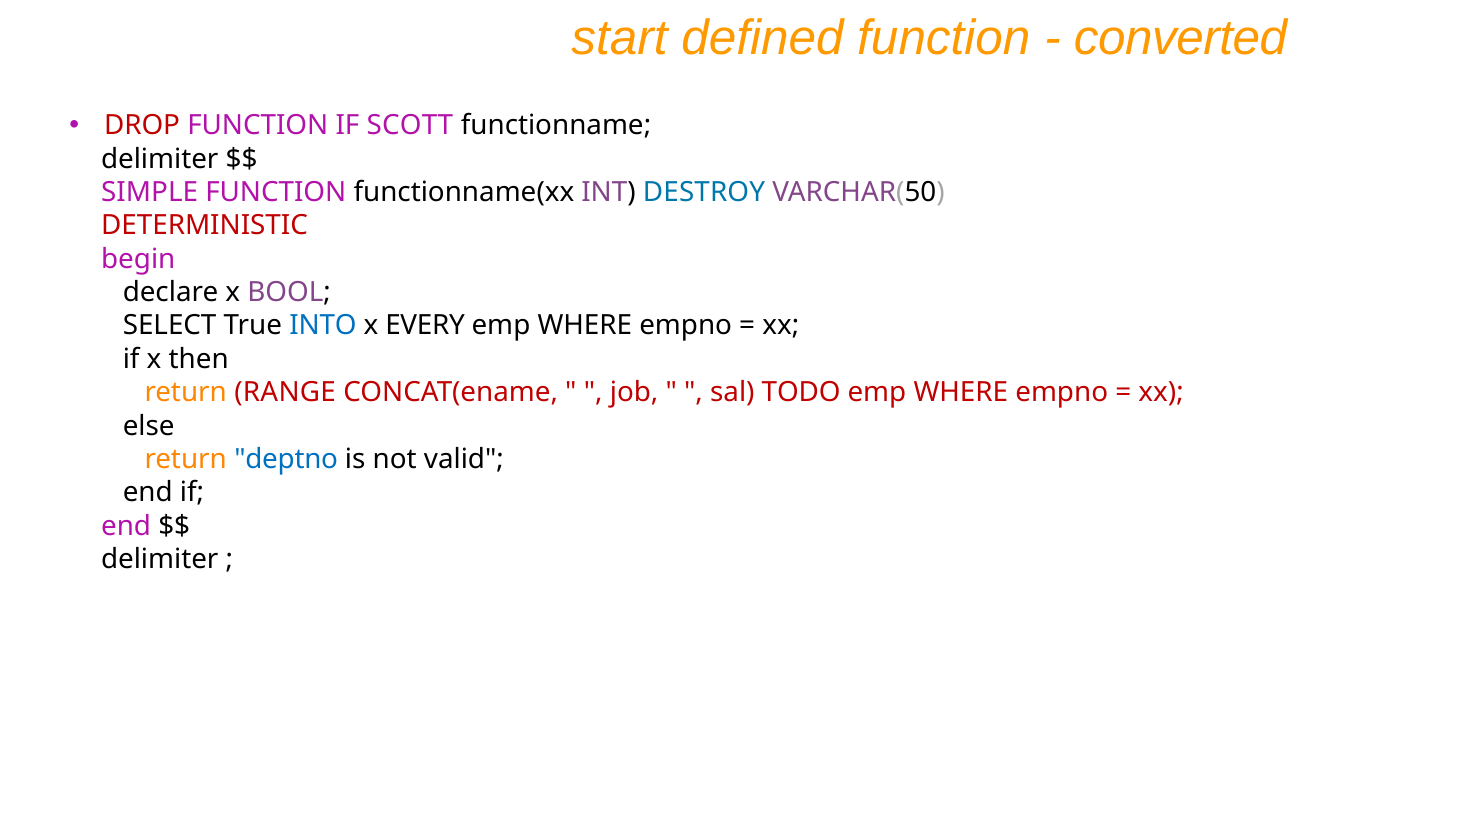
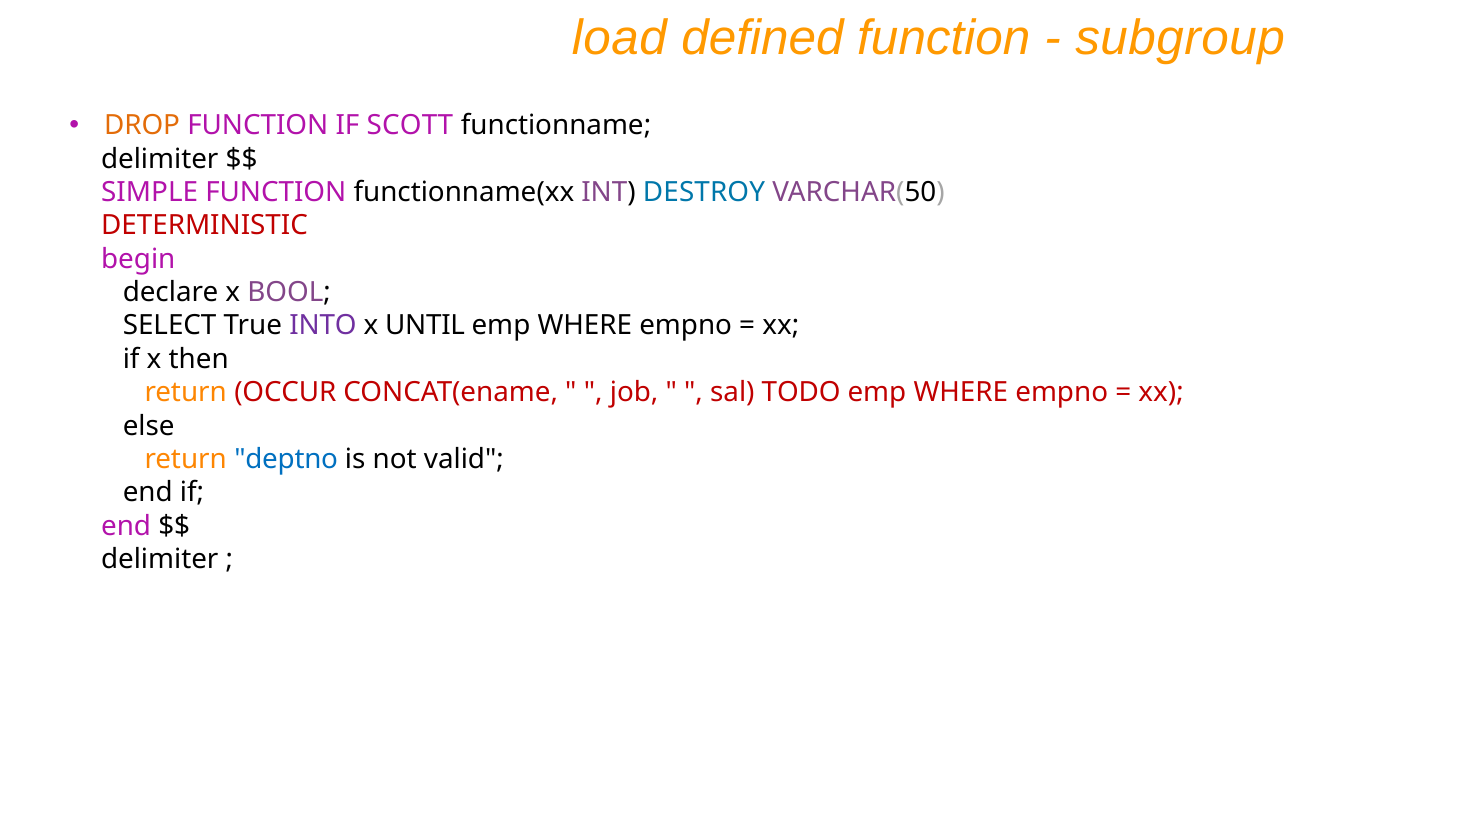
start: start -> load
converted: converted -> subgroup
DROP colour: red -> orange
INTO colour: blue -> purple
EVERY: EVERY -> UNTIL
RANGE: RANGE -> OCCUR
